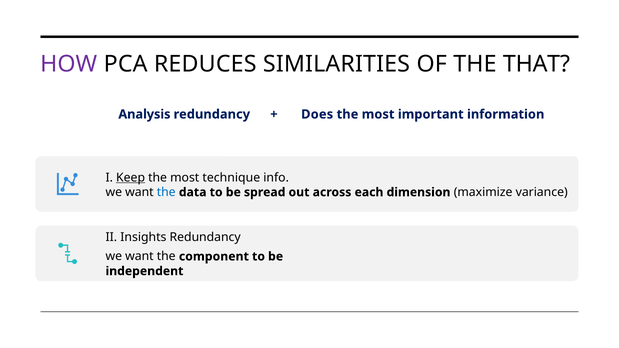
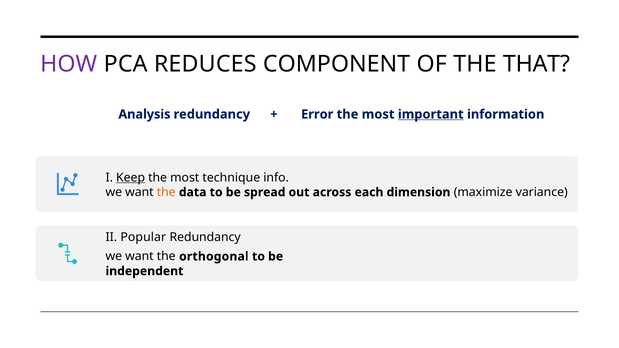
SIMILARITIES: SIMILARITIES -> COMPONENT
Does: Does -> Error
important underline: none -> present
the at (166, 192) colour: blue -> orange
Insights: Insights -> Popular
component: component -> orthogonal
